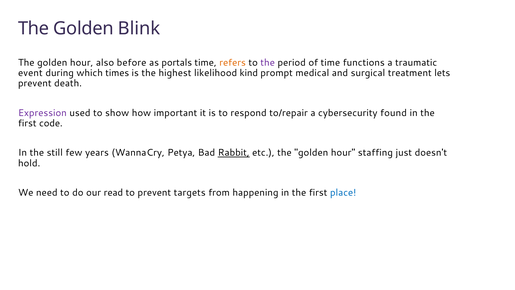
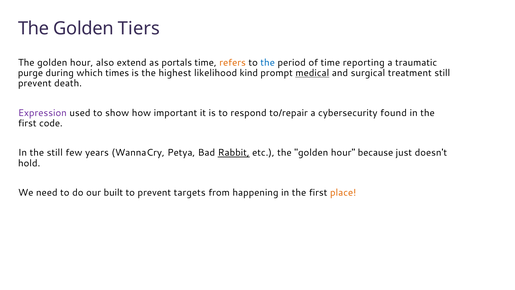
Blink: Blink -> Tiers
before: before -> extend
the at (268, 62) colour: purple -> blue
functions: functions -> reporting
event: event -> purge
medical underline: none -> present
treatment lets: lets -> still
staffing: staffing -> because
read: read -> built
place colour: blue -> orange
